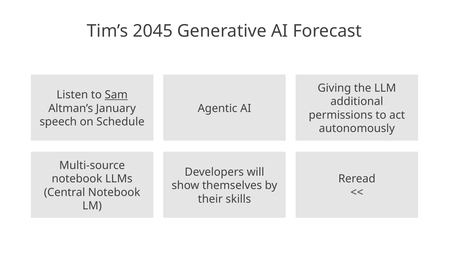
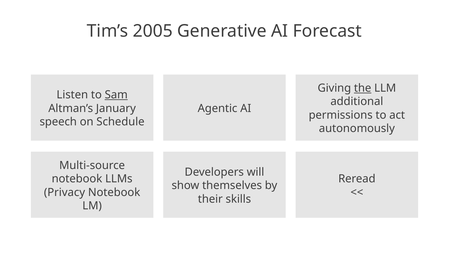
2045: 2045 -> 2005
the underline: none -> present
Central: Central -> Privacy
